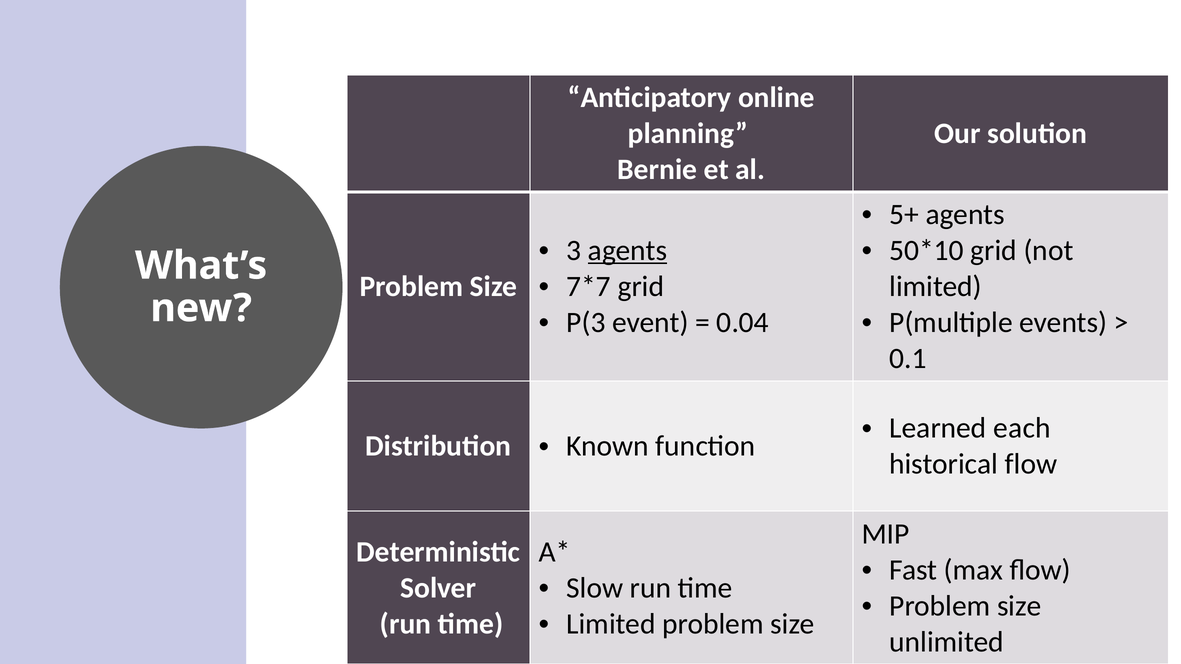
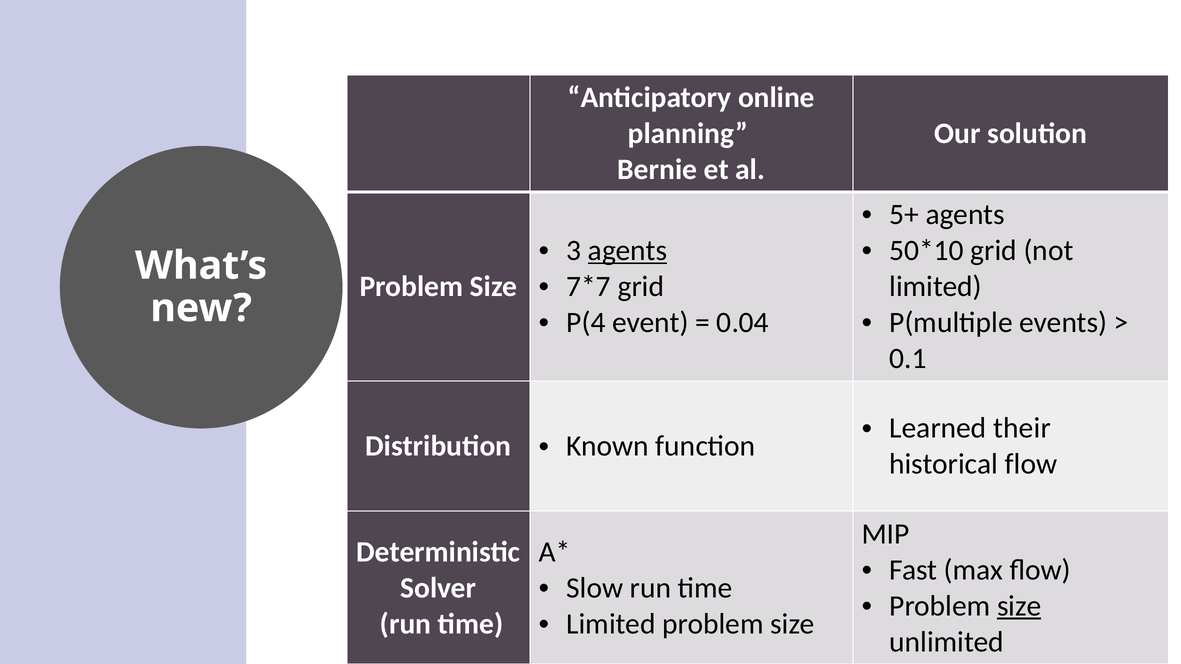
P(3: P(3 -> P(4
each: each -> their
size at (1019, 606) underline: none -> present
